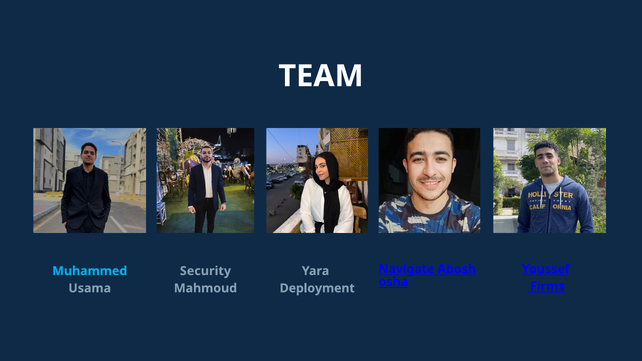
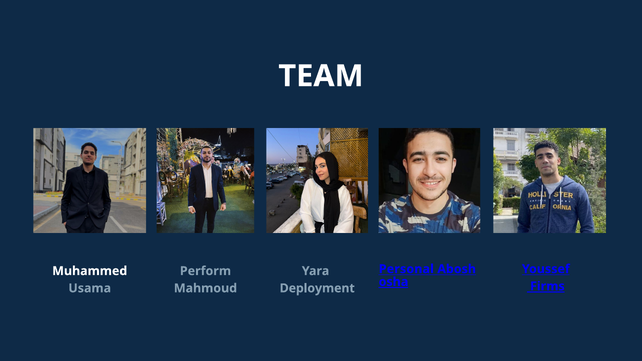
Navigate: Navigate -> Personal
Muhammed colour: light blue -> white
Security: Security -> Perform
